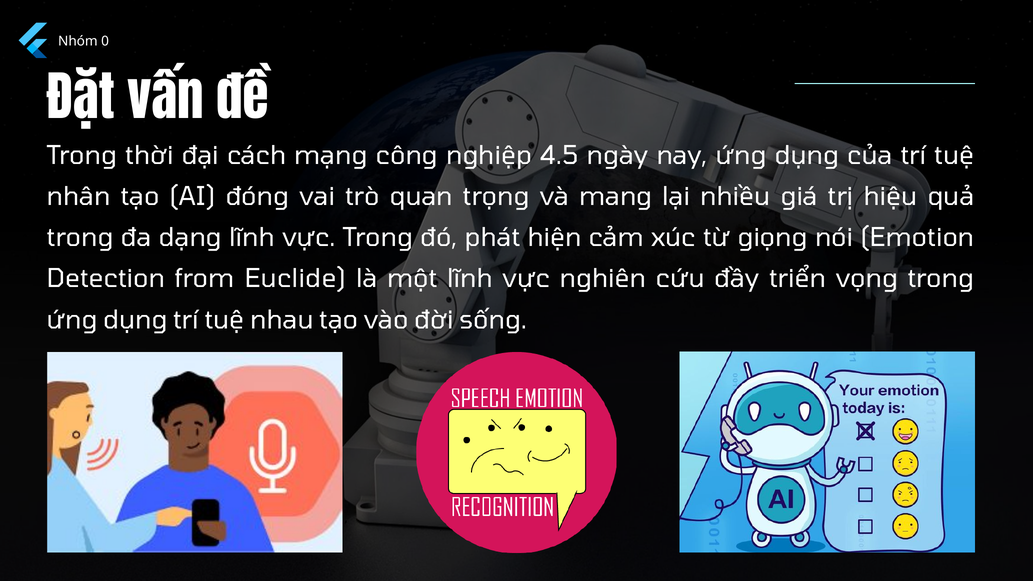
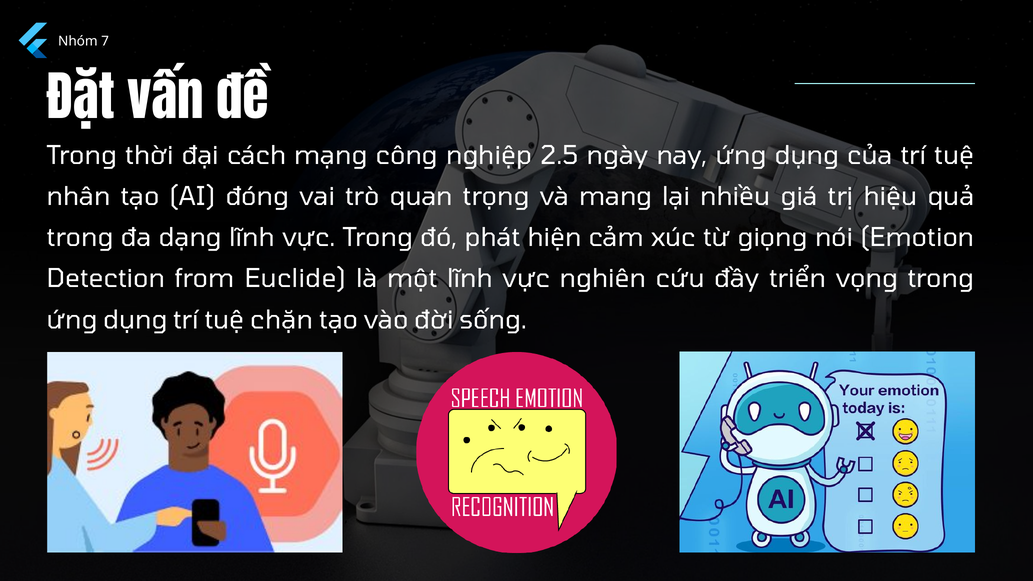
0: 0 -> 7
4.5: 4.5 -> 2.5
nhau: nhau -> chặn
